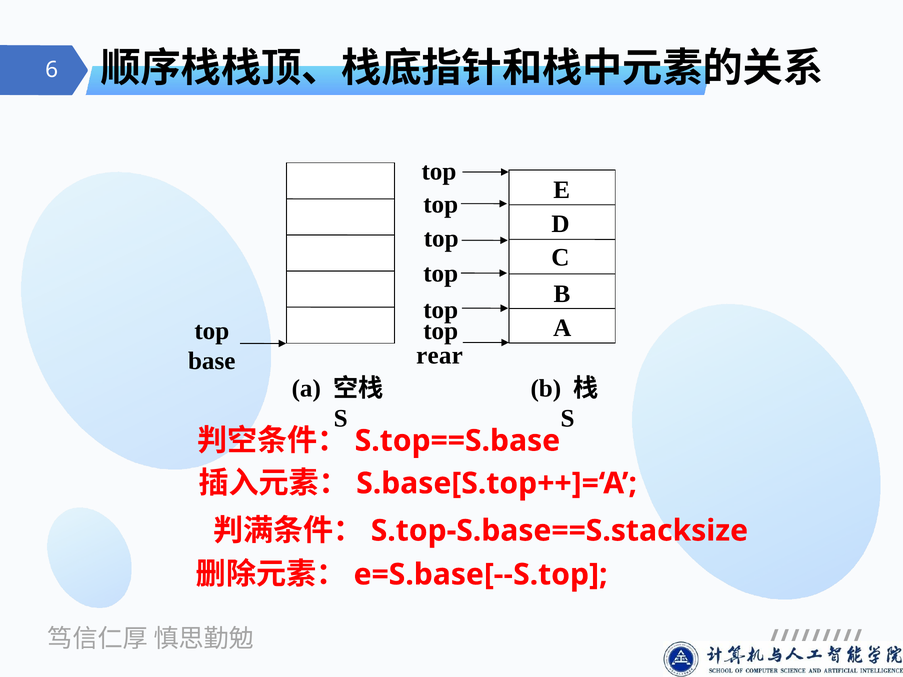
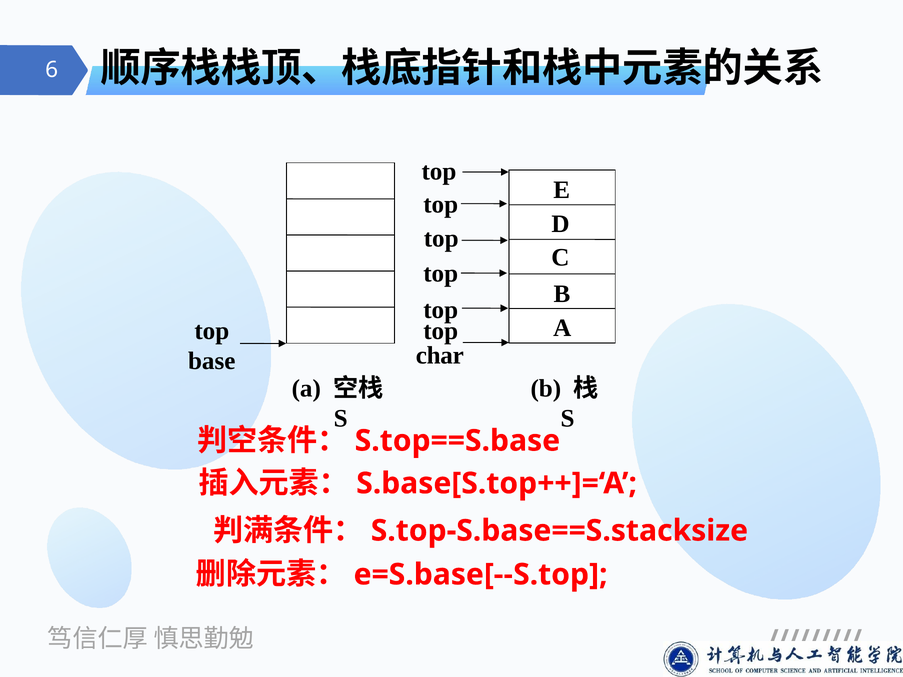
rear: rear -> char
